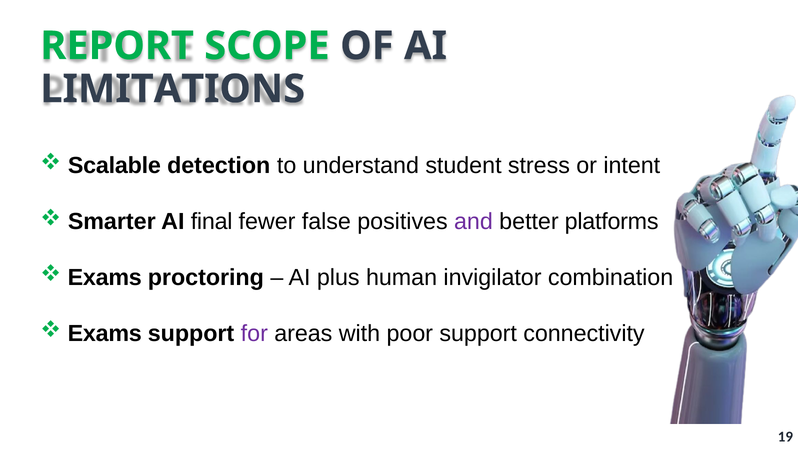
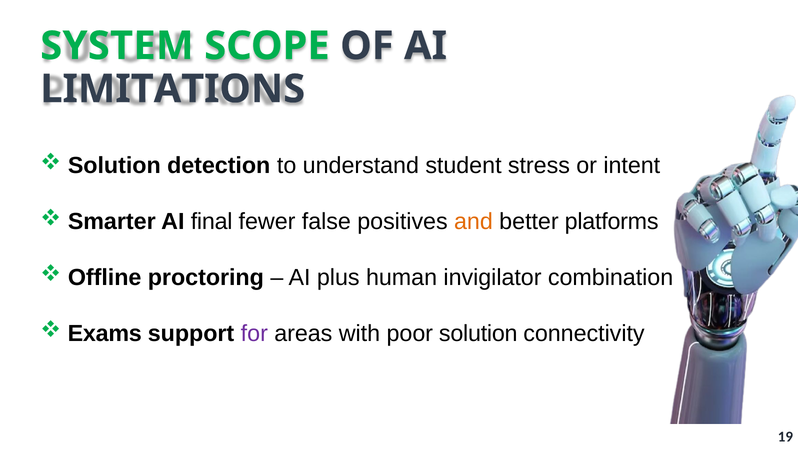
REPORT: REPORT -> SYSTEM
Scalable at (114, 166): Scalable -> Solution
and colour: purple -> orange
Exams at (105, 277): Exams -> Offline
poor support: support -> solution
